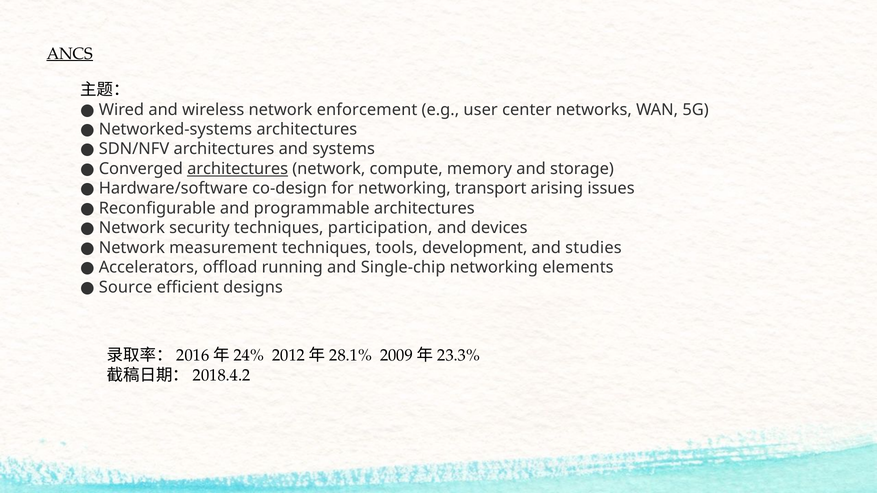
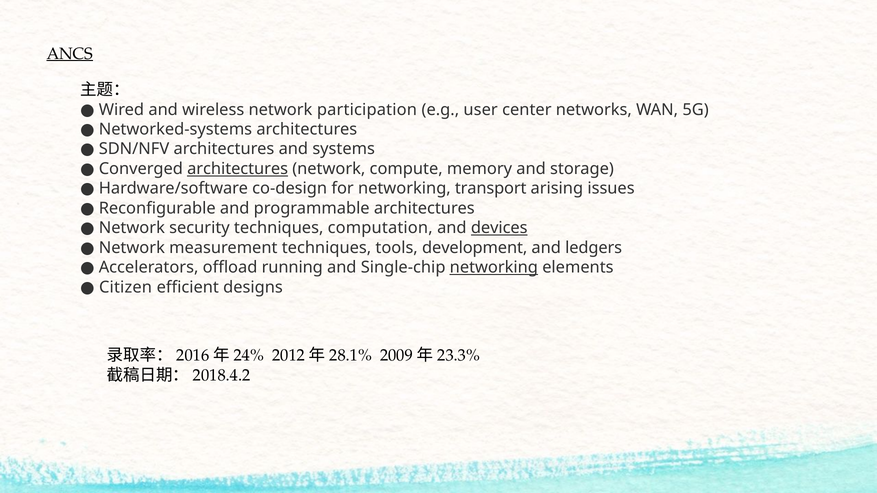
enforcement: enforcement -> participation
participation: participation -> computation
devices underline: none -> present
studies: studies -> ledgers
networking at (494, 268) underline: none -> present
Source: Source -> Citizen
